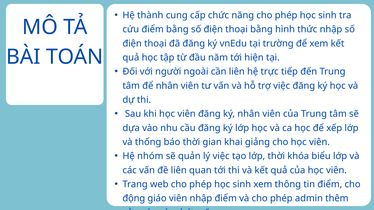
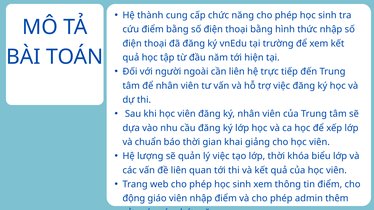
thống: thống -> chuẩn
nhóm: nhóm -> lượng
